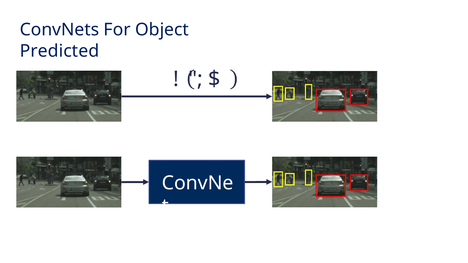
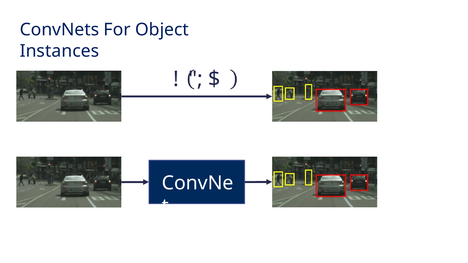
Predicted: Predicted -> Instances
